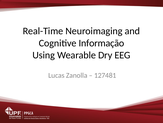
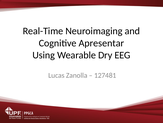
Informação: Informação -> Apresentar
